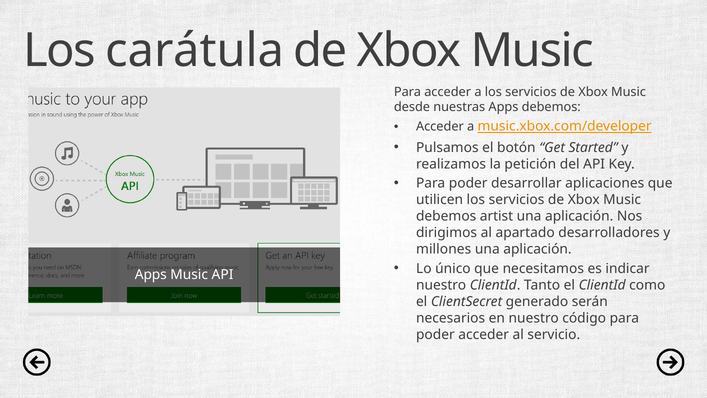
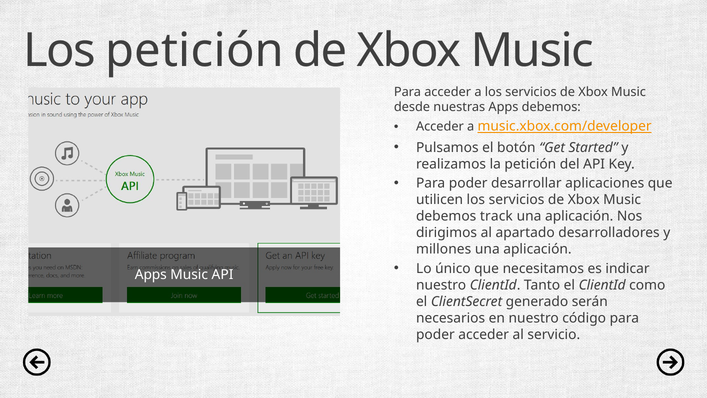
Los carátula: carátula -> petición
artist: artist -> track
